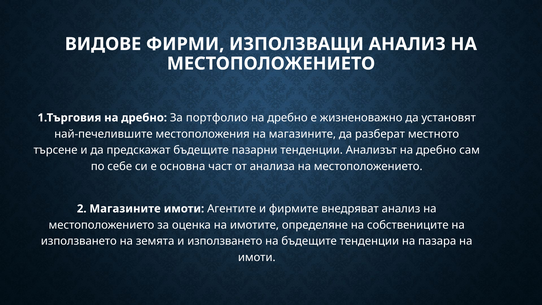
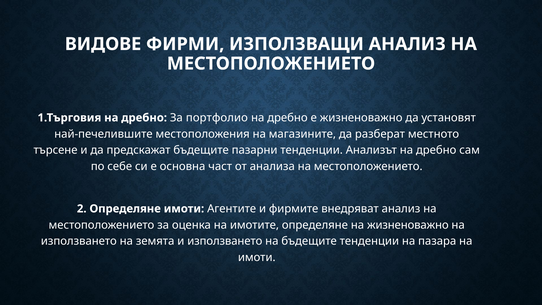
2 Магазините: Магазините -> Определяне
на собствениците: собствениците -> жизненоважно
